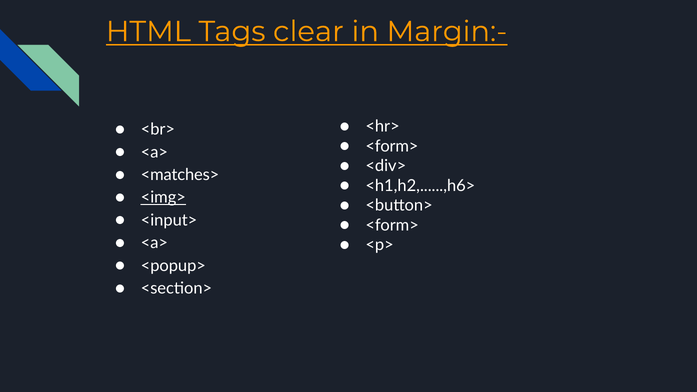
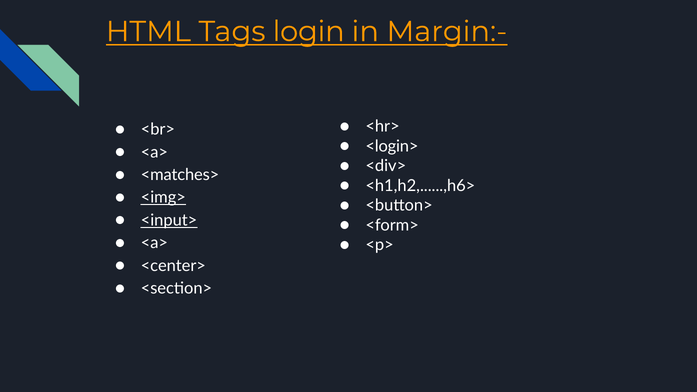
clear: clear -> login
<form> at (392, 146): <form> -> <login>
<input> underline: none -> present
<popup>: <popup> -> <center>
